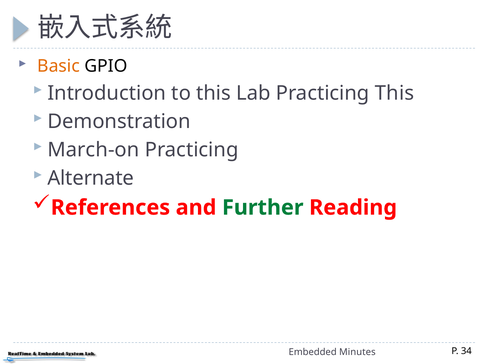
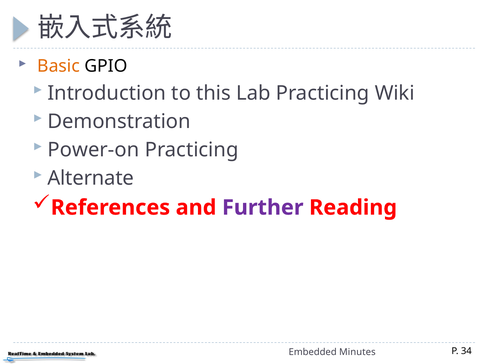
Practicing This: This -> Wiki
March-on: March-on -> Power-on
Further colour: green -> purple
